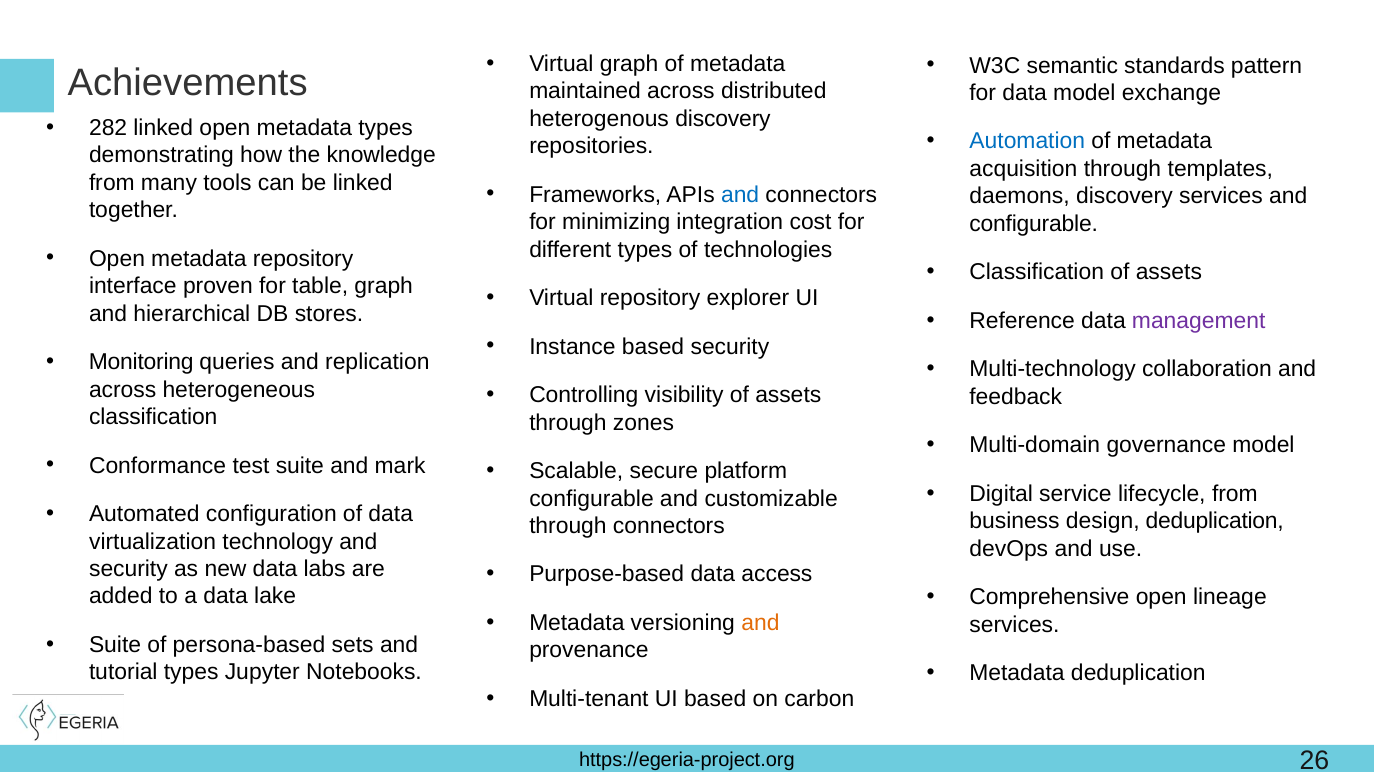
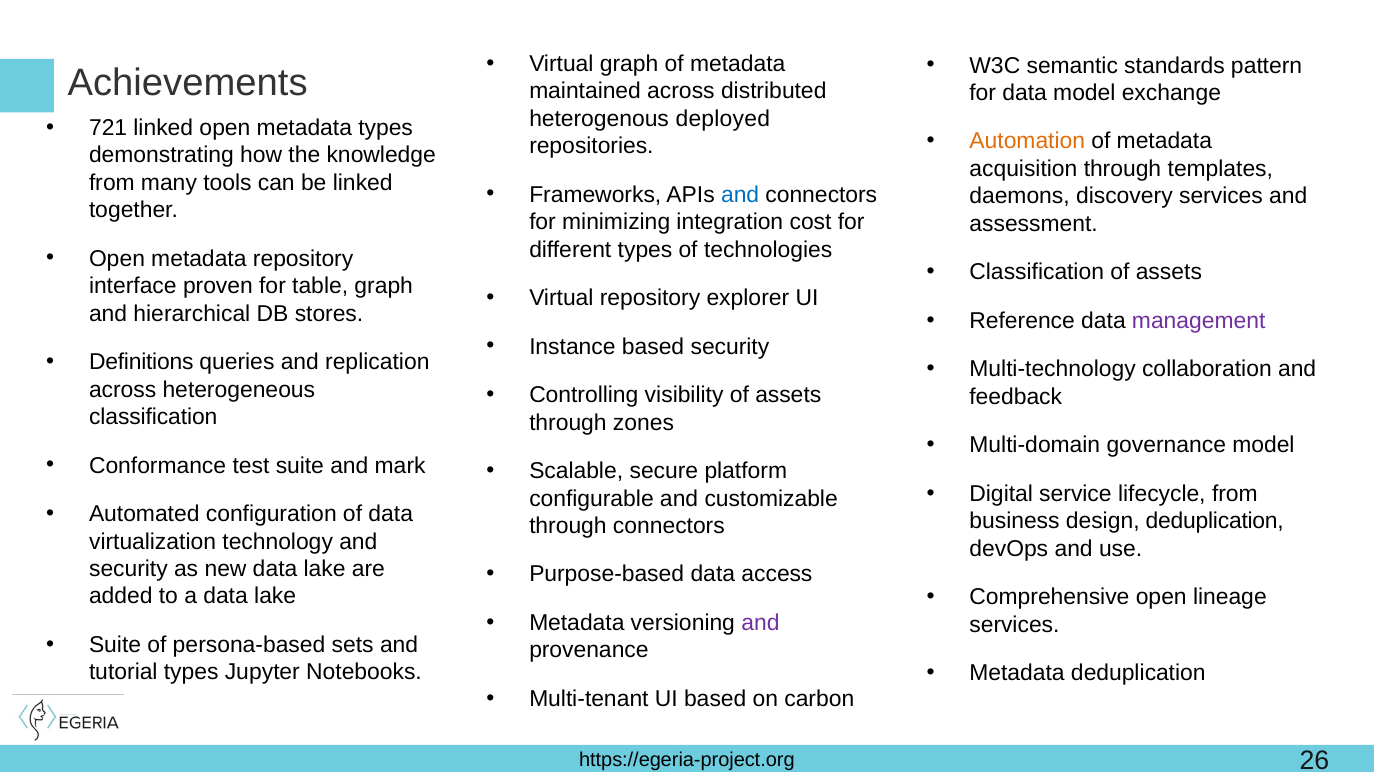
heterogenous discovery: discovery -> deployed
282: 282 -> 721
Automation colour: blue -> orange
configurable at (1034, 224): configurable -> assessment
Monitoring: Monitoring -> Definitions
new data labs: labs -> lake
and at (760, 623) colour: orange -> purple
